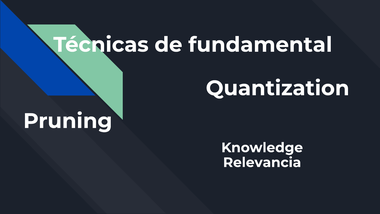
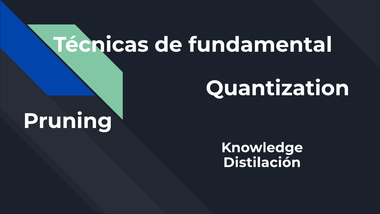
Relevancia: Relevancia -> Distilación
